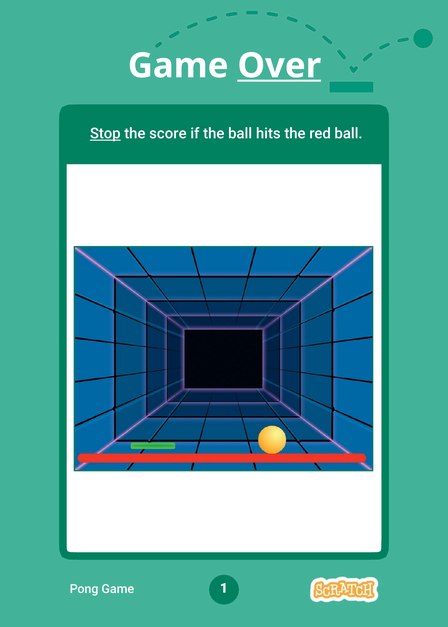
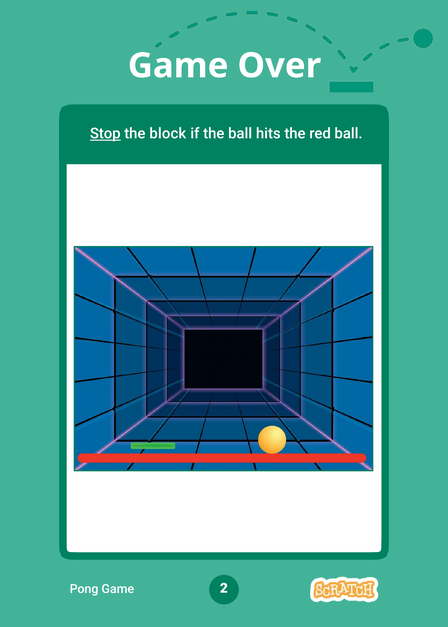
Over underline: present -> none
score: score -> block
1: 1 -> 2
